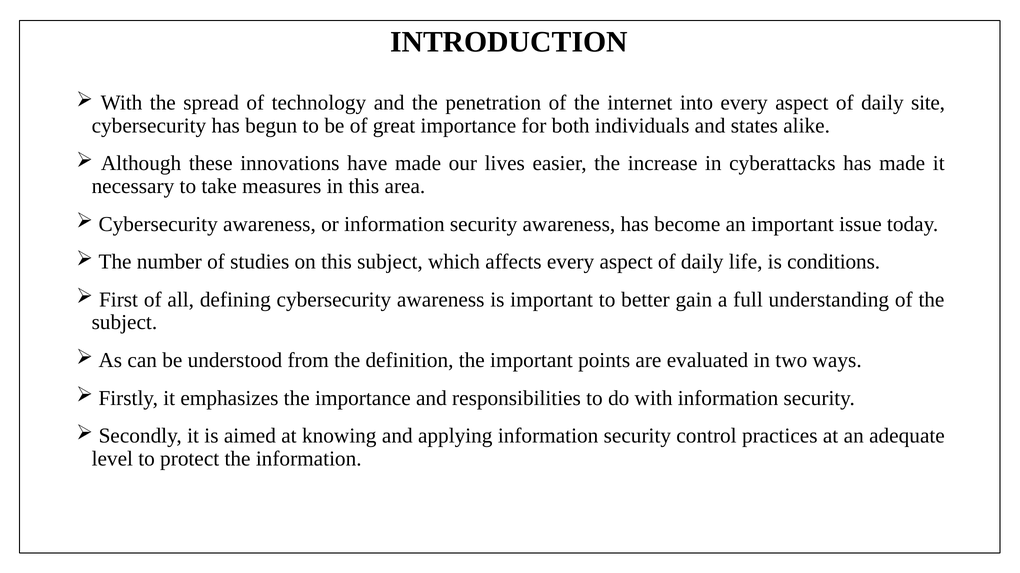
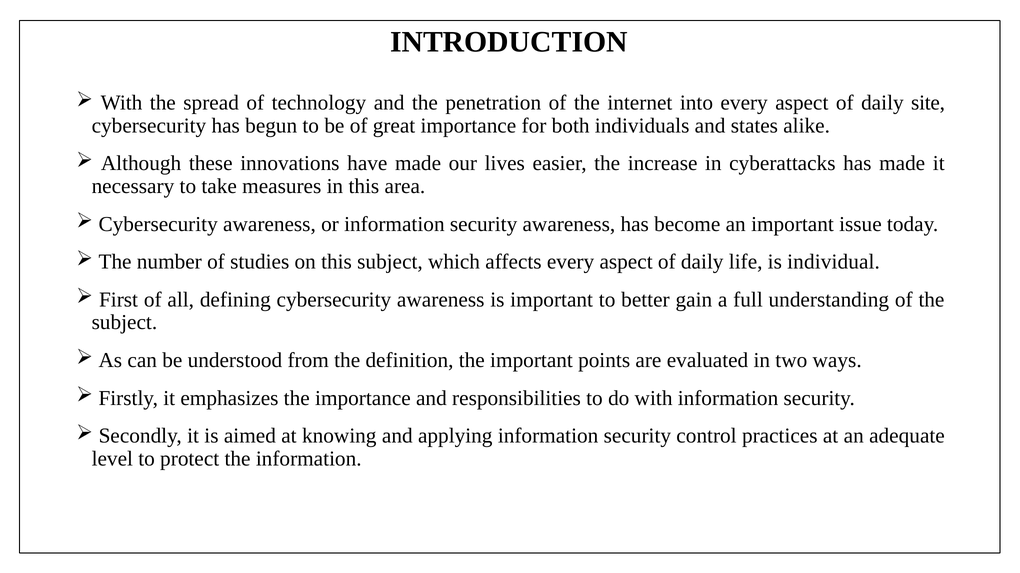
conditions: conditions -> individual
